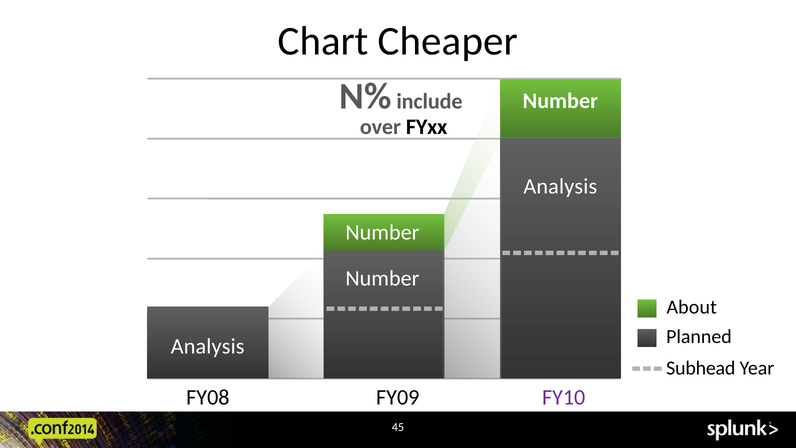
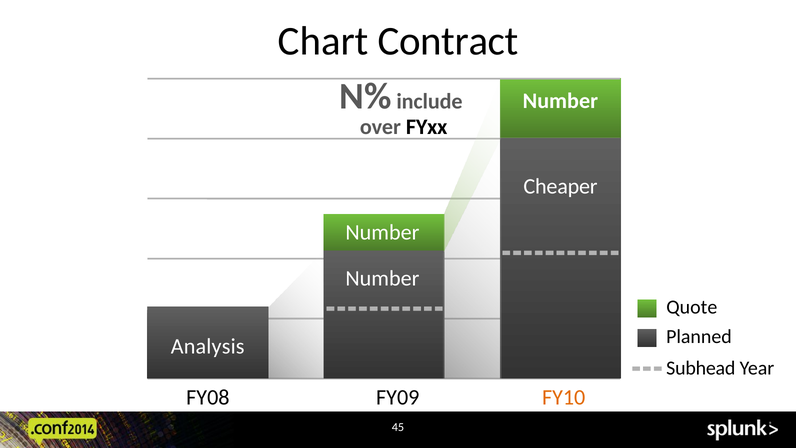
Cheaper: Cheaper -> Contract
Analysis at (560, 186): Analysis -> Cheaper
About: About -> Quote
FY10 colour: purple -> orange
